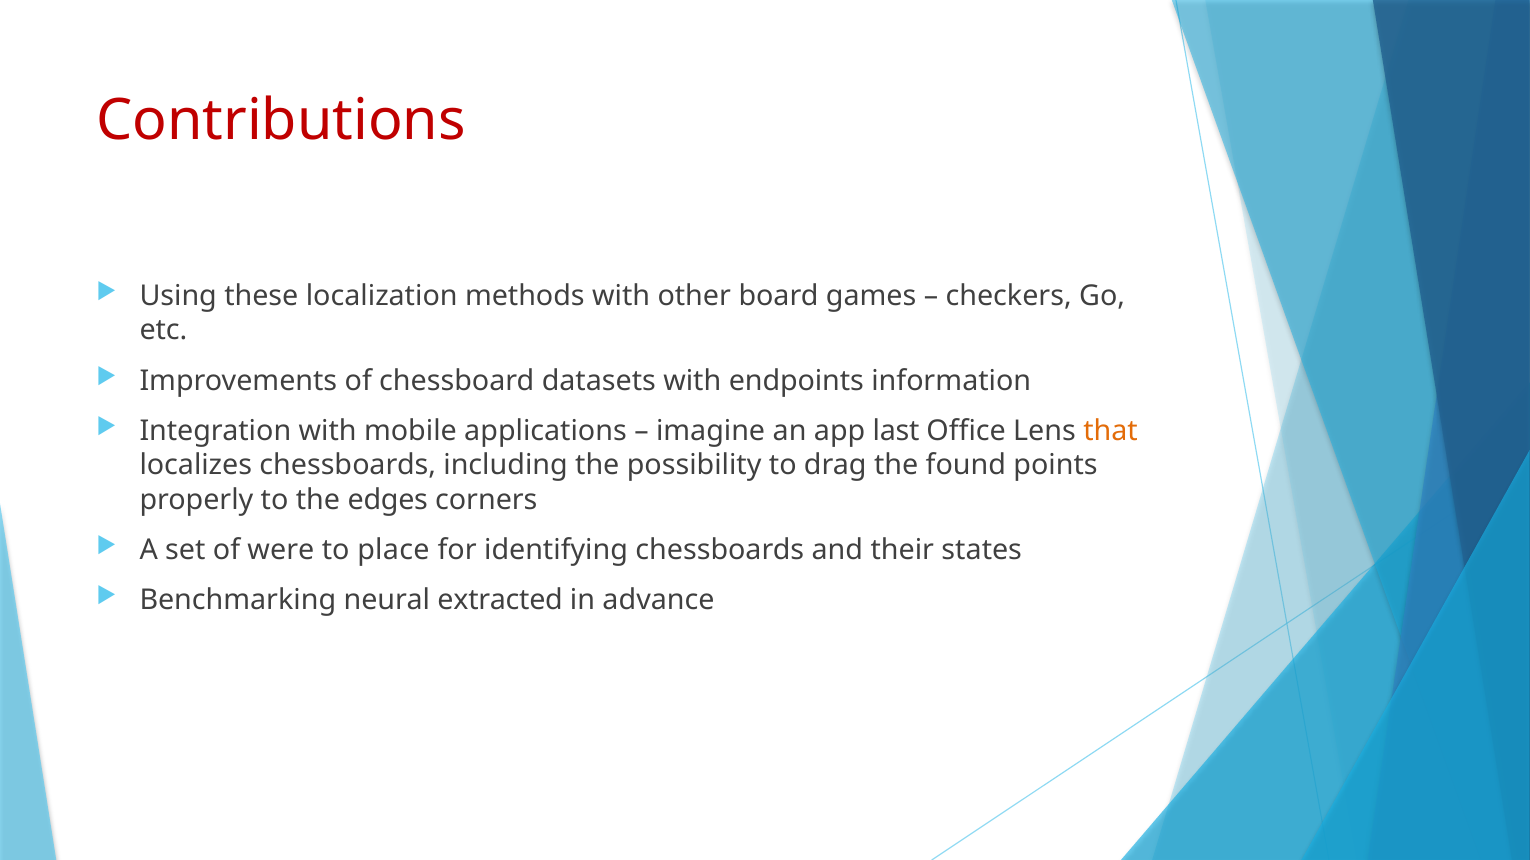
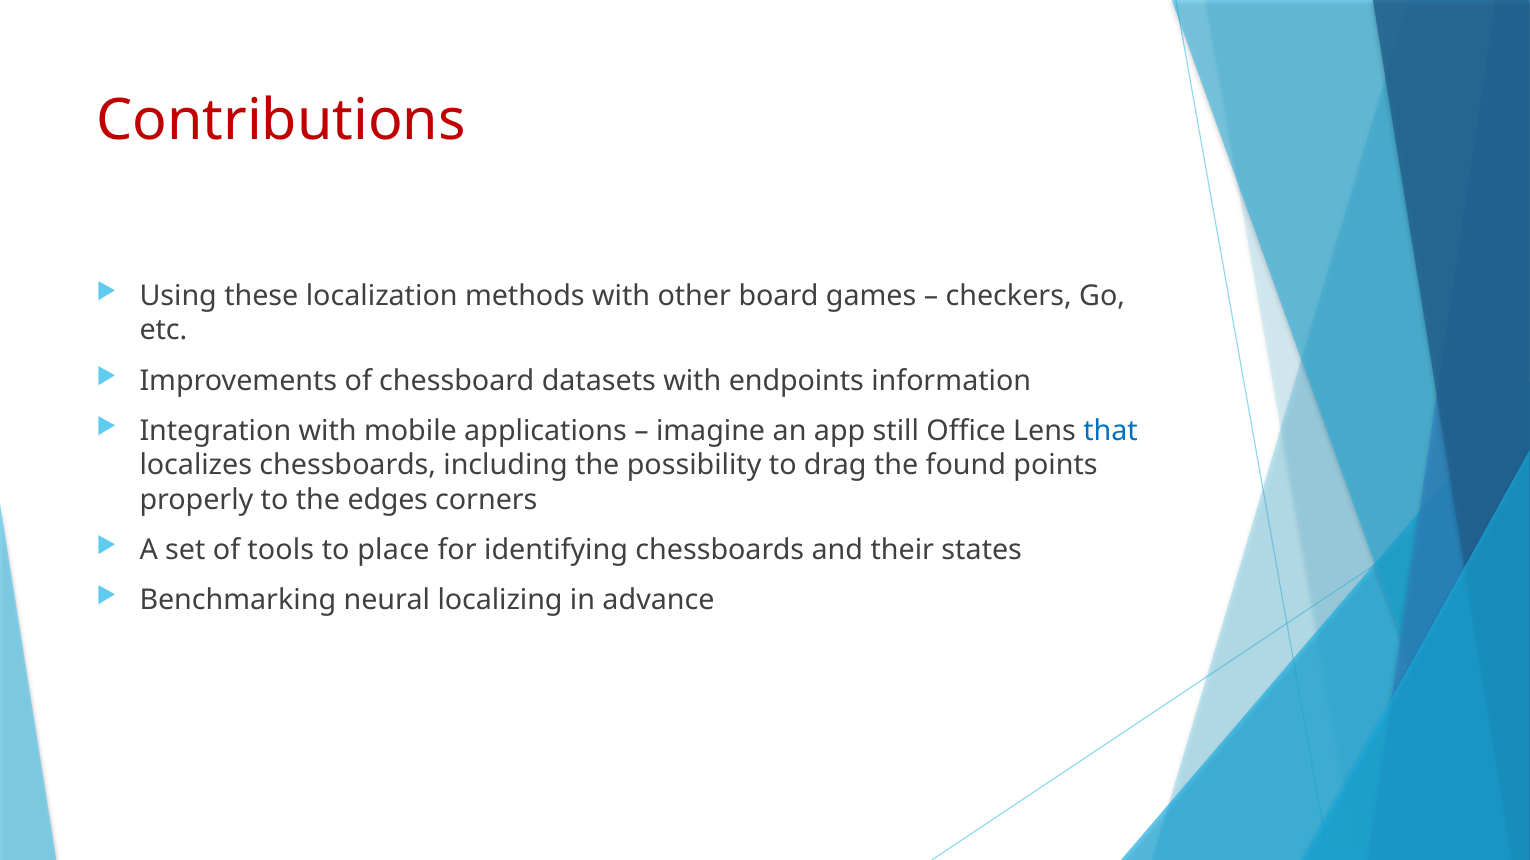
last: last -> still
that colour: orange -> blue
were: were -> tools
extracted: extracted -> localizing
